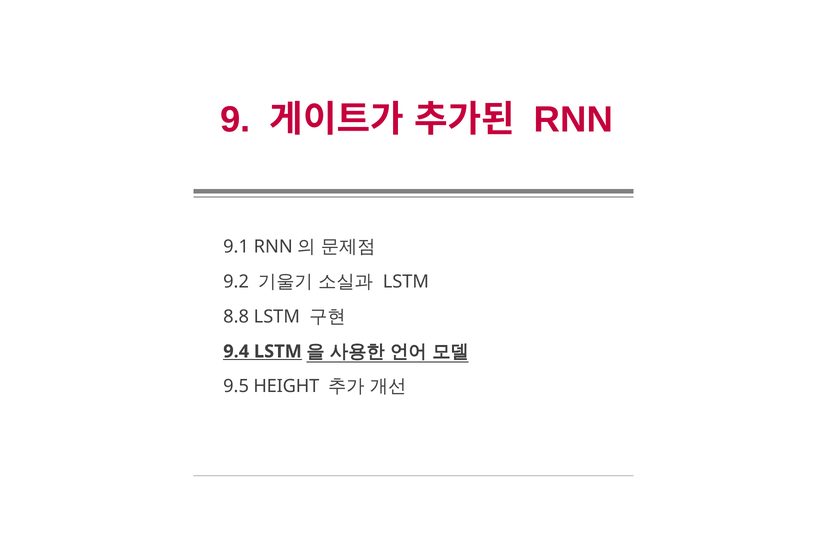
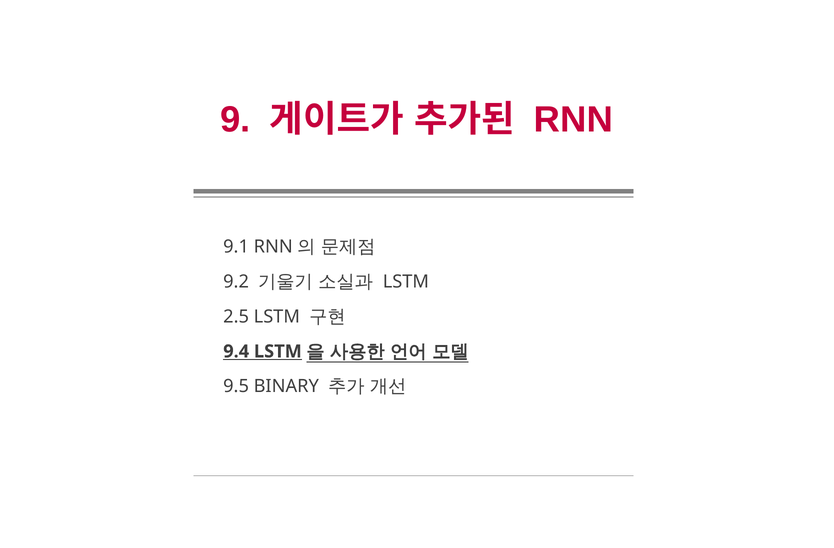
8.8: 8.8 -> 2.5
HEIGHT: HEIGHT -> BINARY
